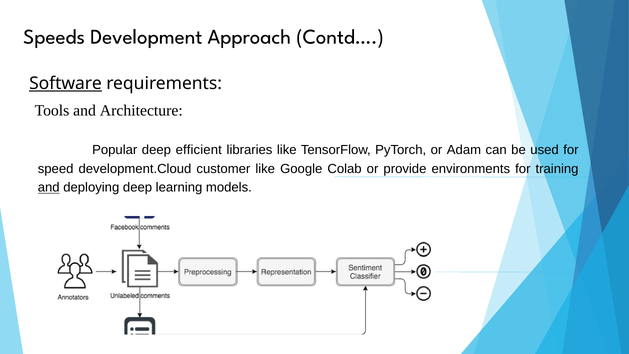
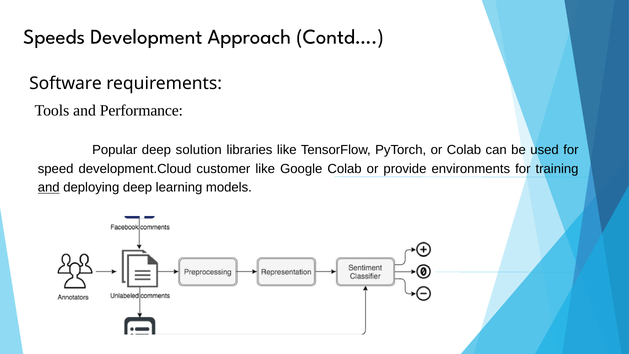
Software underline: present -> none
Architecture: Architecture -> Performance
efficient: efficient -> solution
or Adam: Adam -> Colab
